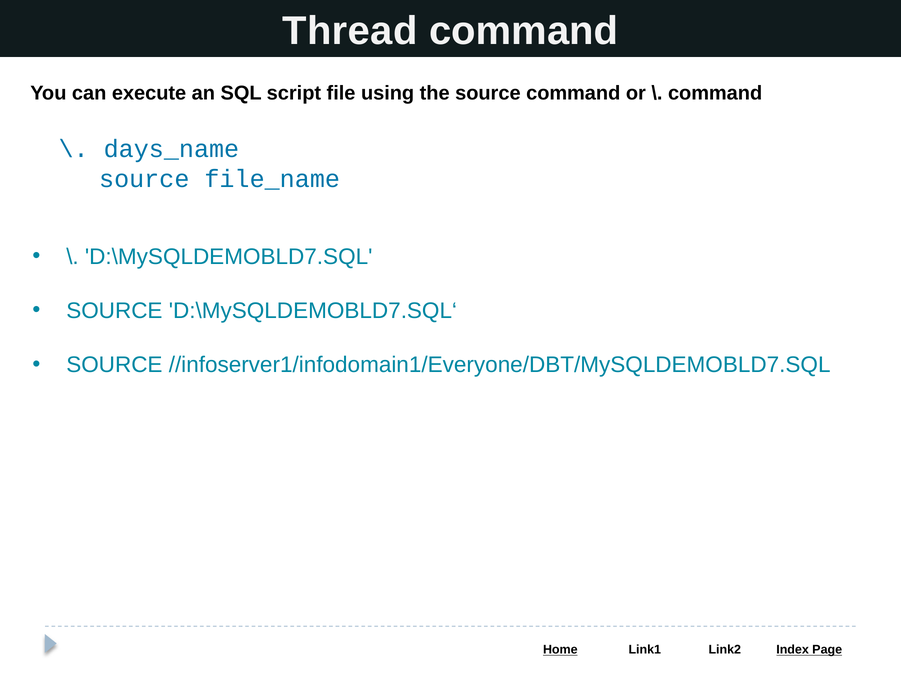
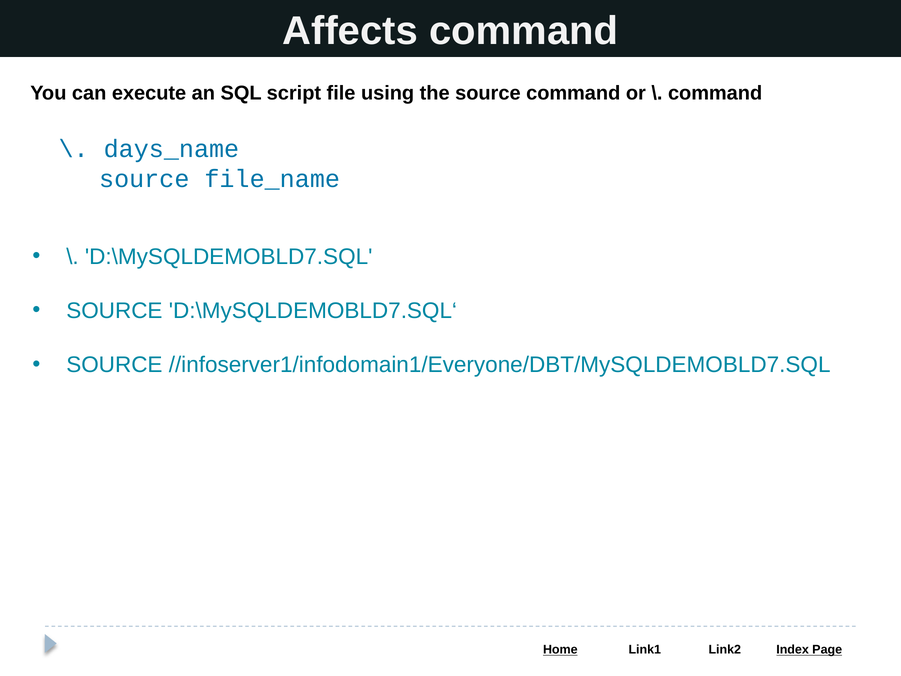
Thread: Thread -> Affects
